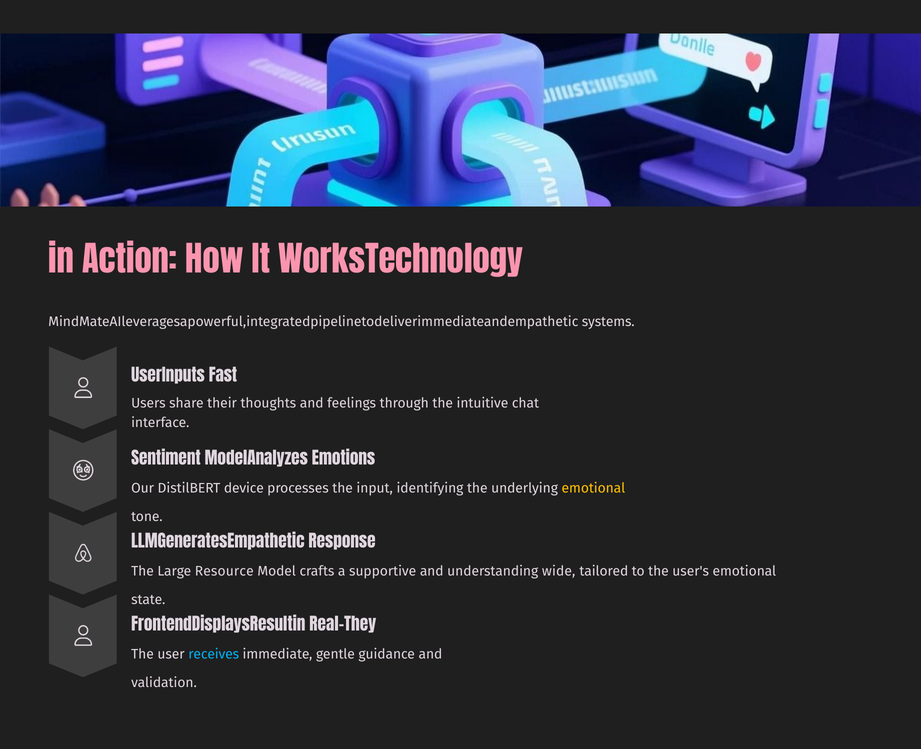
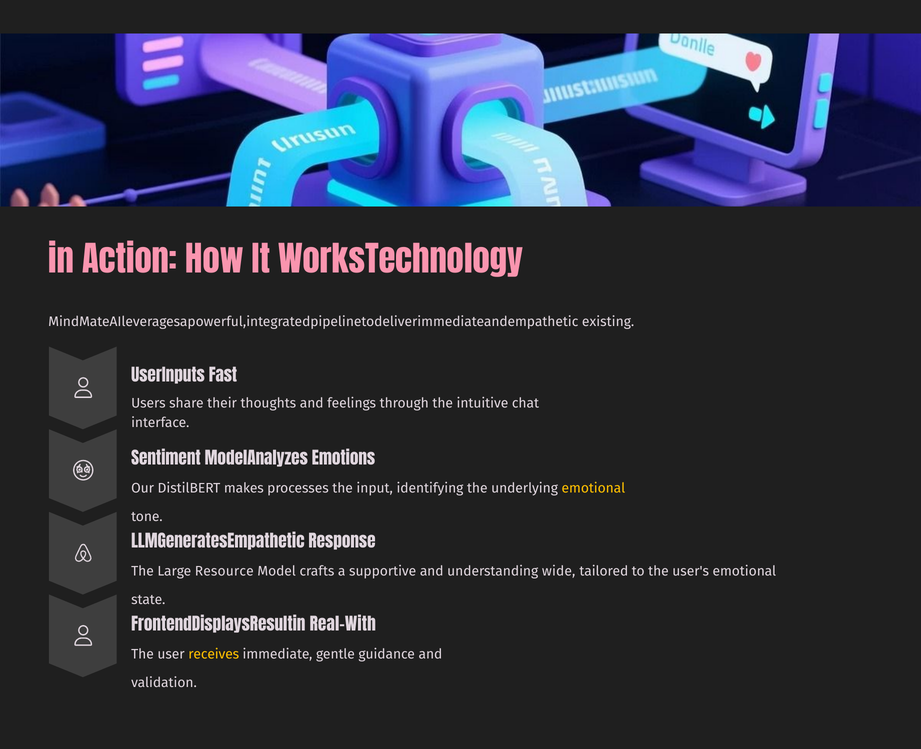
systems: systems -> existing
device: device -> makes
Real-They: Real-They -> Real-With
receives colour: light blue -> yellow
